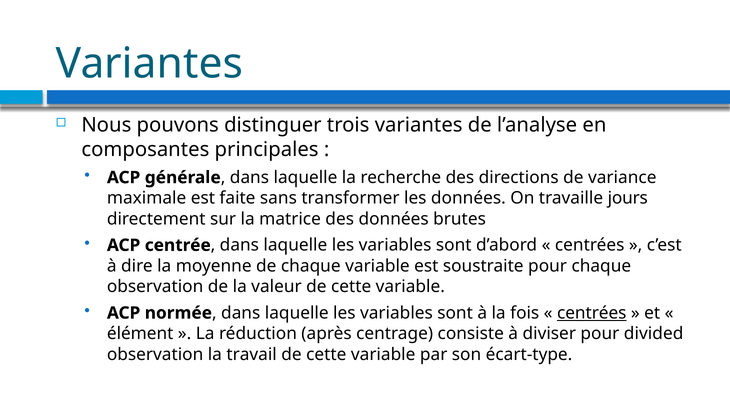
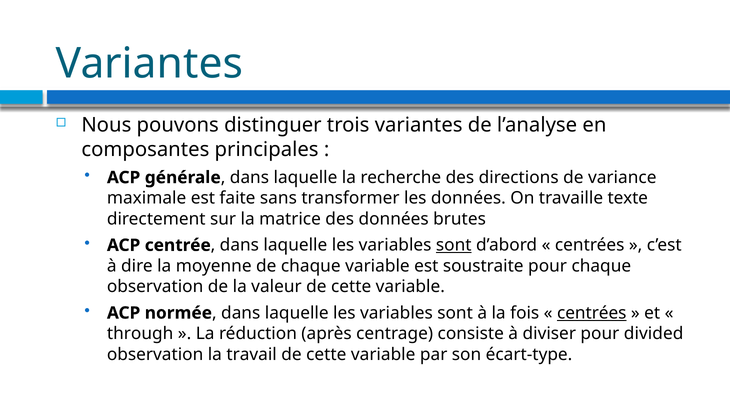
jours: jours -> texte
sont at (454, 245) underline: none -> present
élément: élément -> through
